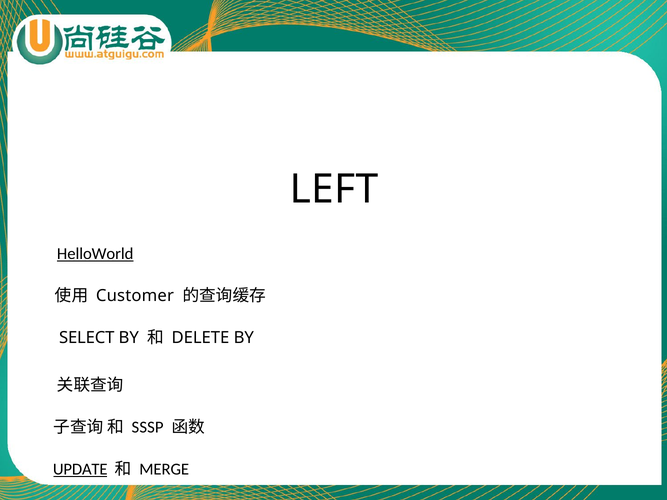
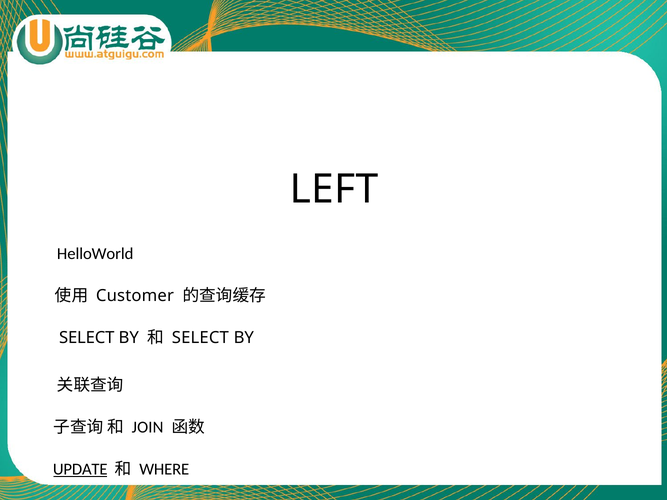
HelloWorld underline: present -> none
DELETE at (200, 338): DELETE -> SELECT
SSSP: SSSP -> JOIN
MERGE: MERGE -> WHERE
